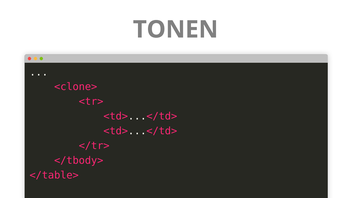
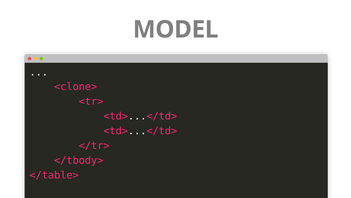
TONEN: TONEN -> MODEL
